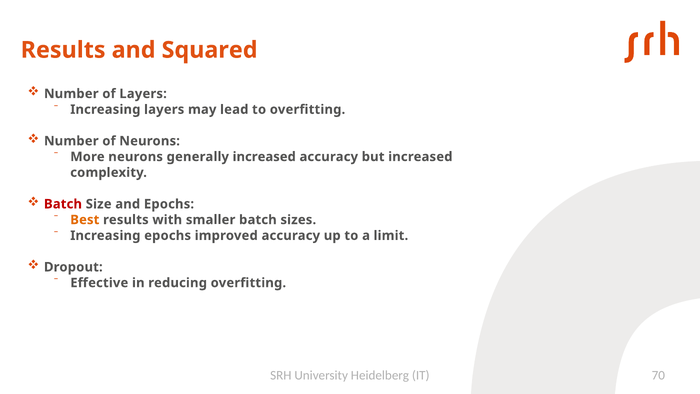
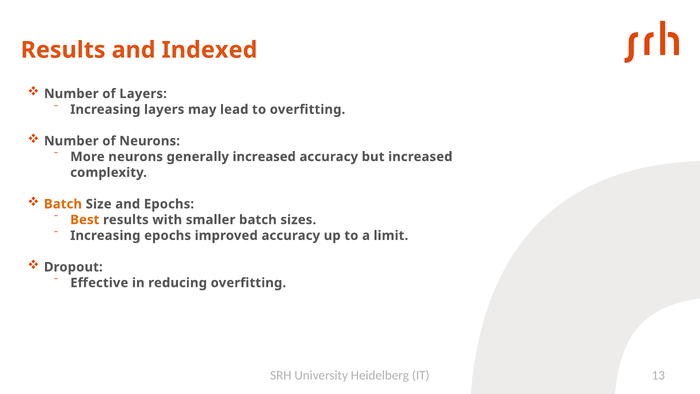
Squared: Squared -> Indexed
Batch at (63, 204) colour: red -> orange
70: 70 -> 13
